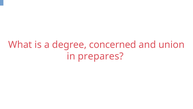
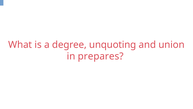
concerned: concerned -> unquoting
